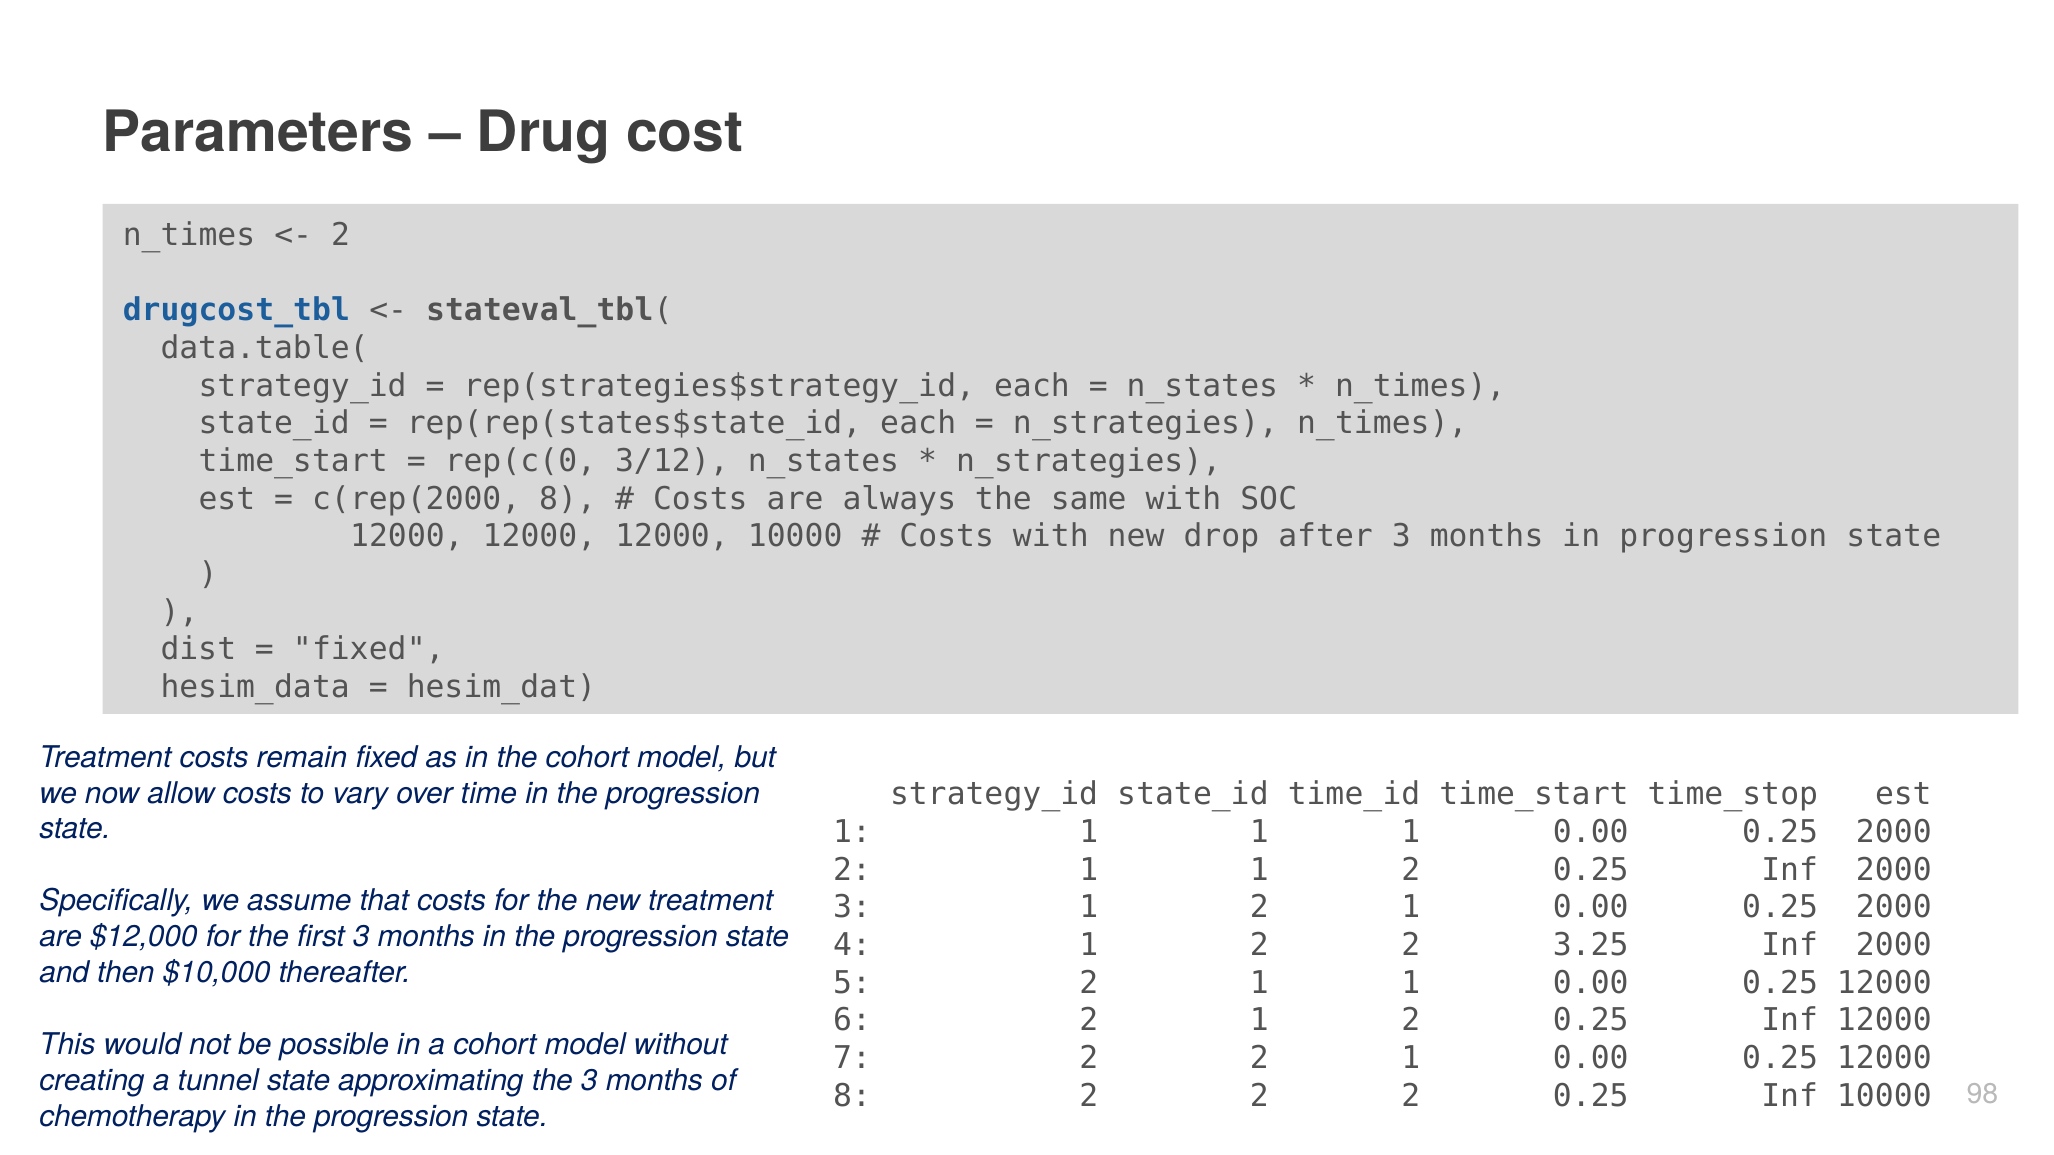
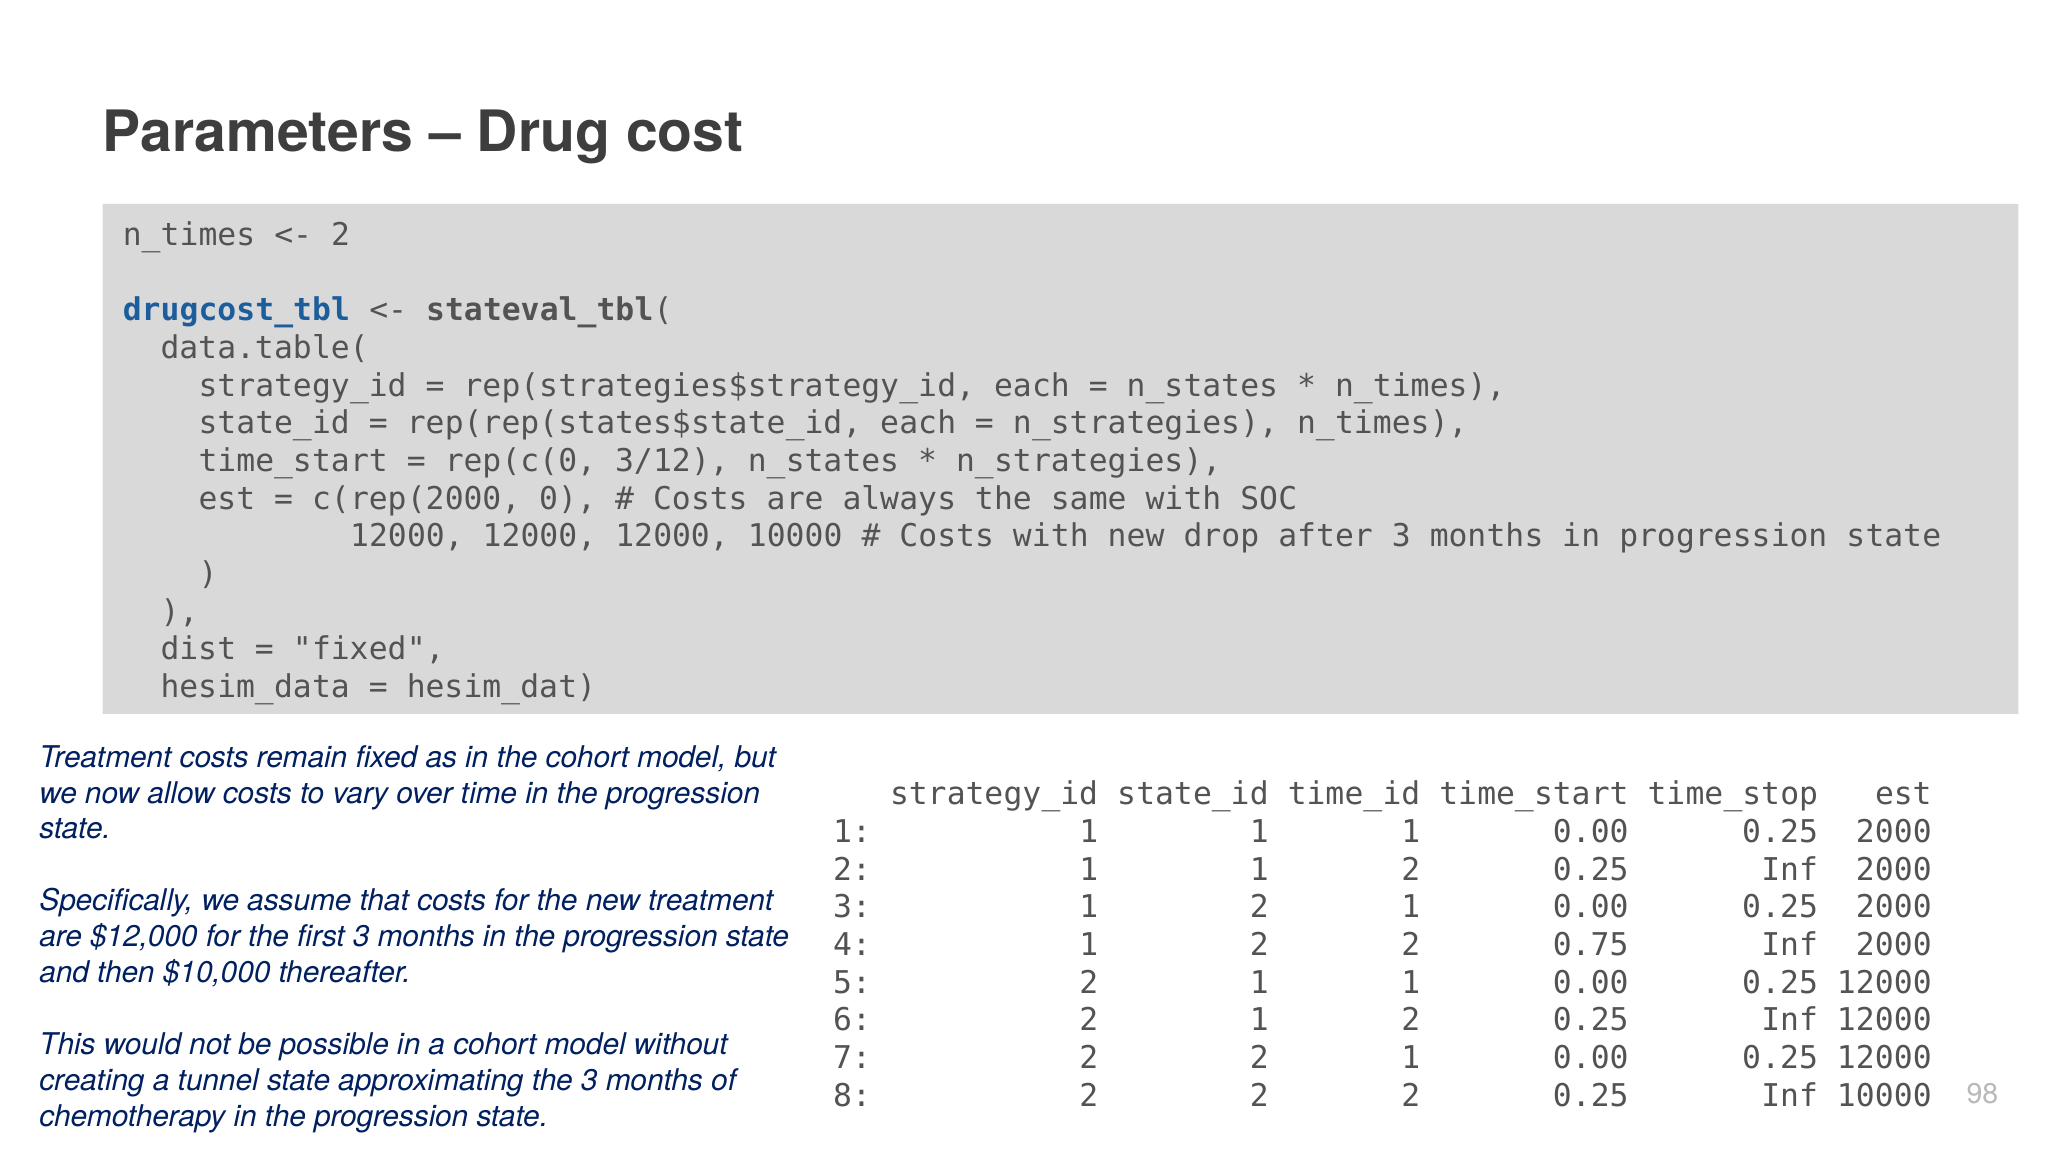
c(rep(2000 8: 8 -> 0
3.25: 3.25 -> 0.75
